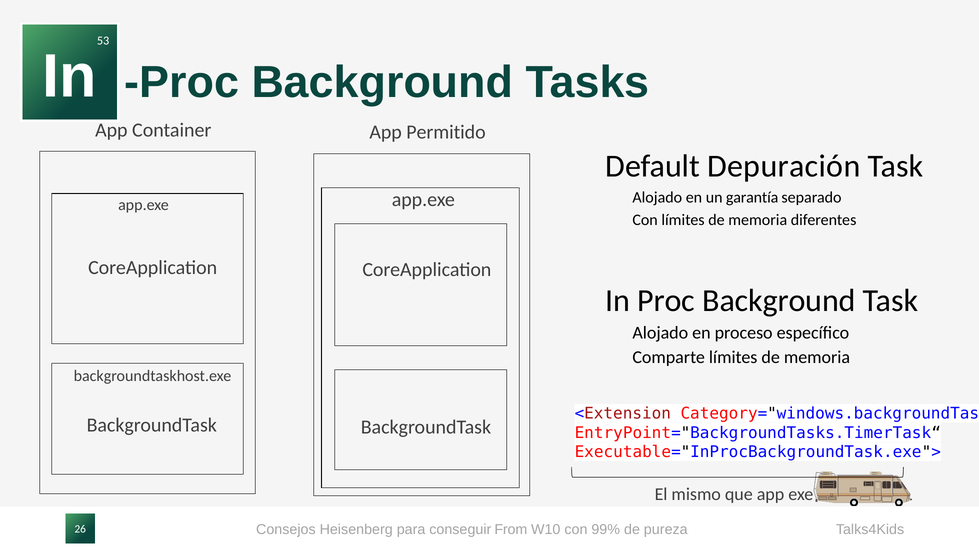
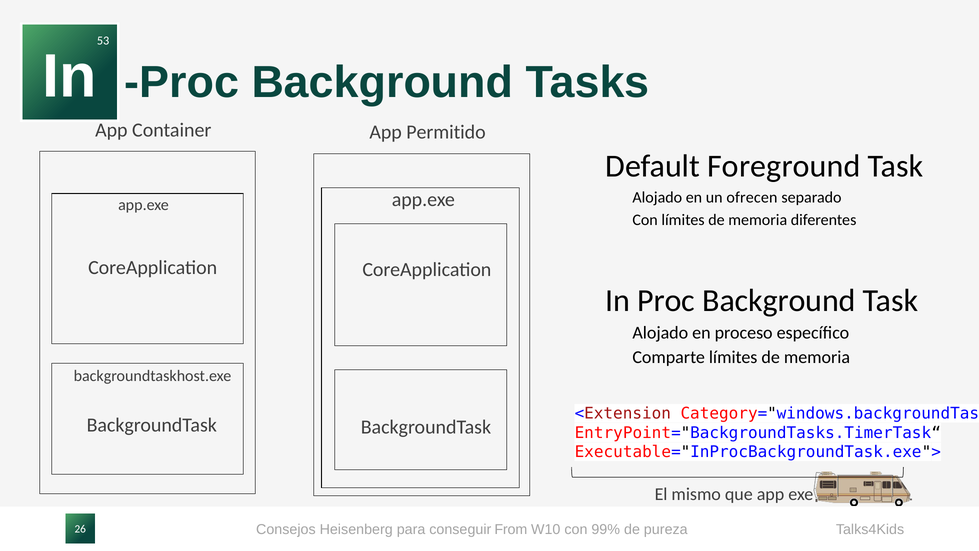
Depuración: Depuración -> Foreground
garantía: garantía -> ofrecen
